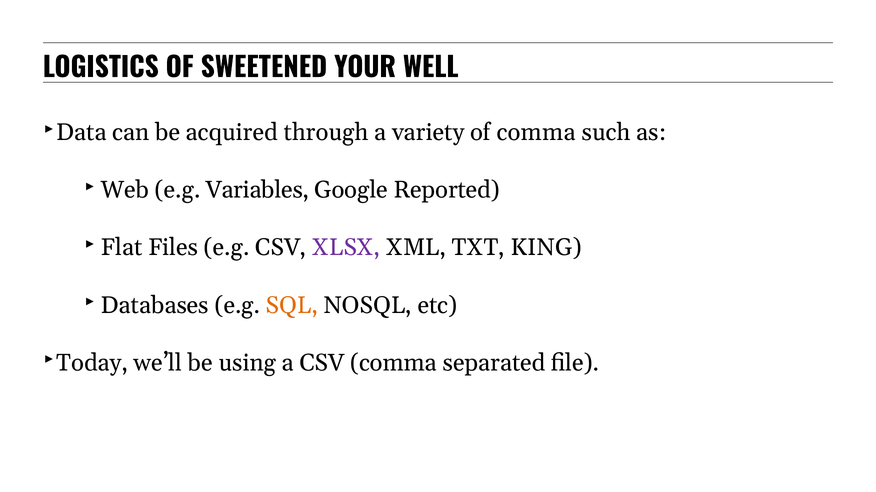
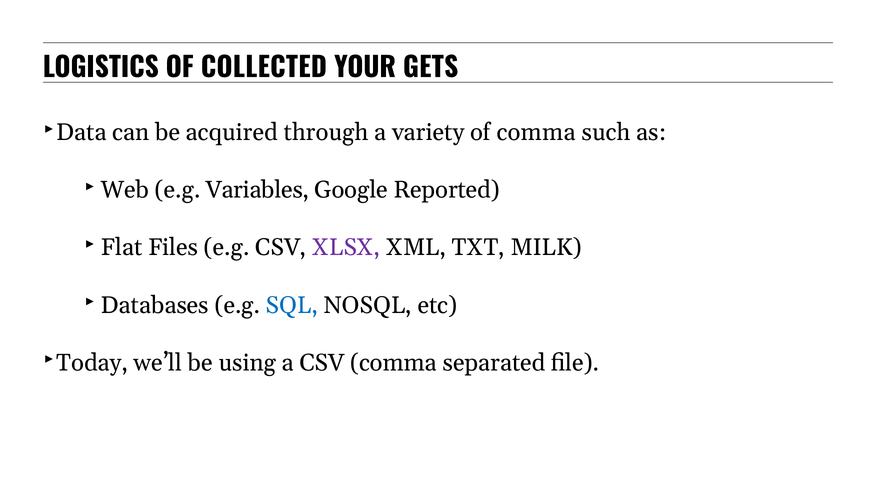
SWEETENED: SWEETENED -> COLLECTED
WELL: WELL -> GETS
KING: KING -> MILK
SQL colour: orange -> blue
